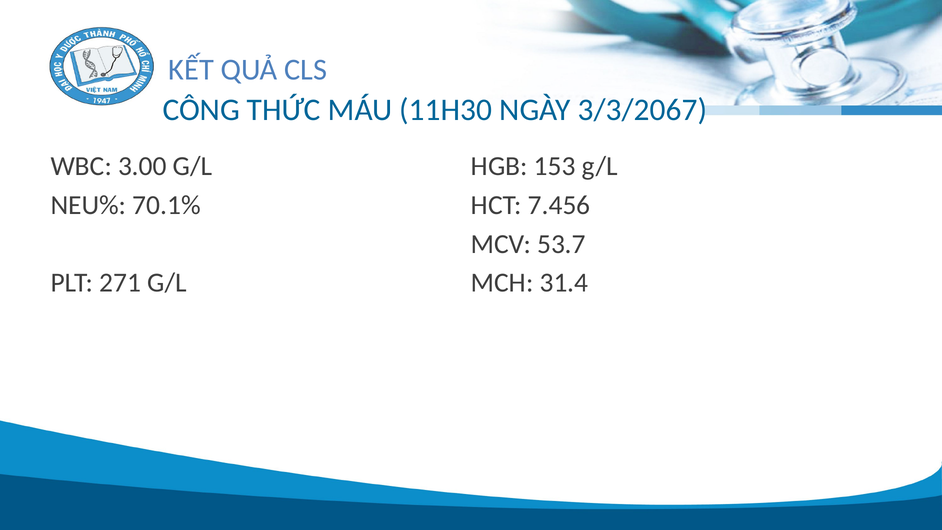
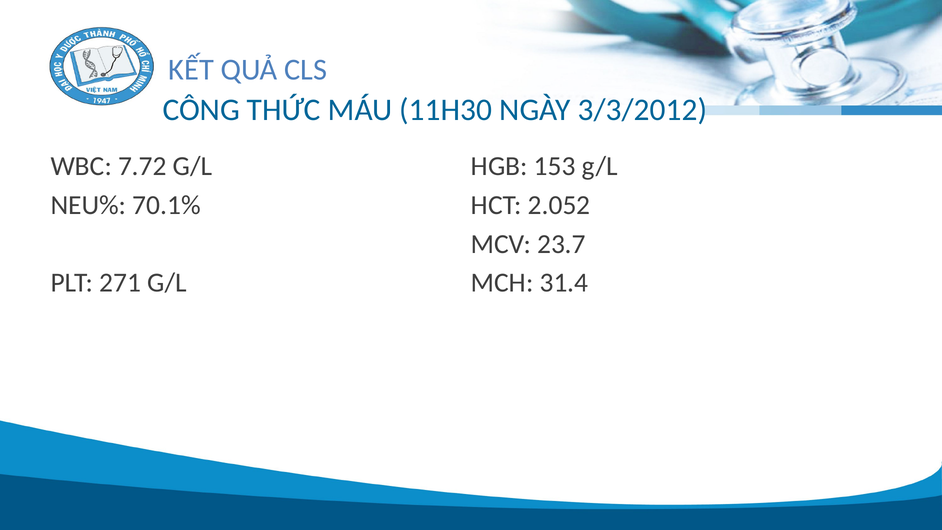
3/3/2067: 3/3/2067 -> 3/3/2012
3.00: 3.00 -> 7.72
7.456: 7.456 -> 2.052
53.7: 53.7 -> 23.7
